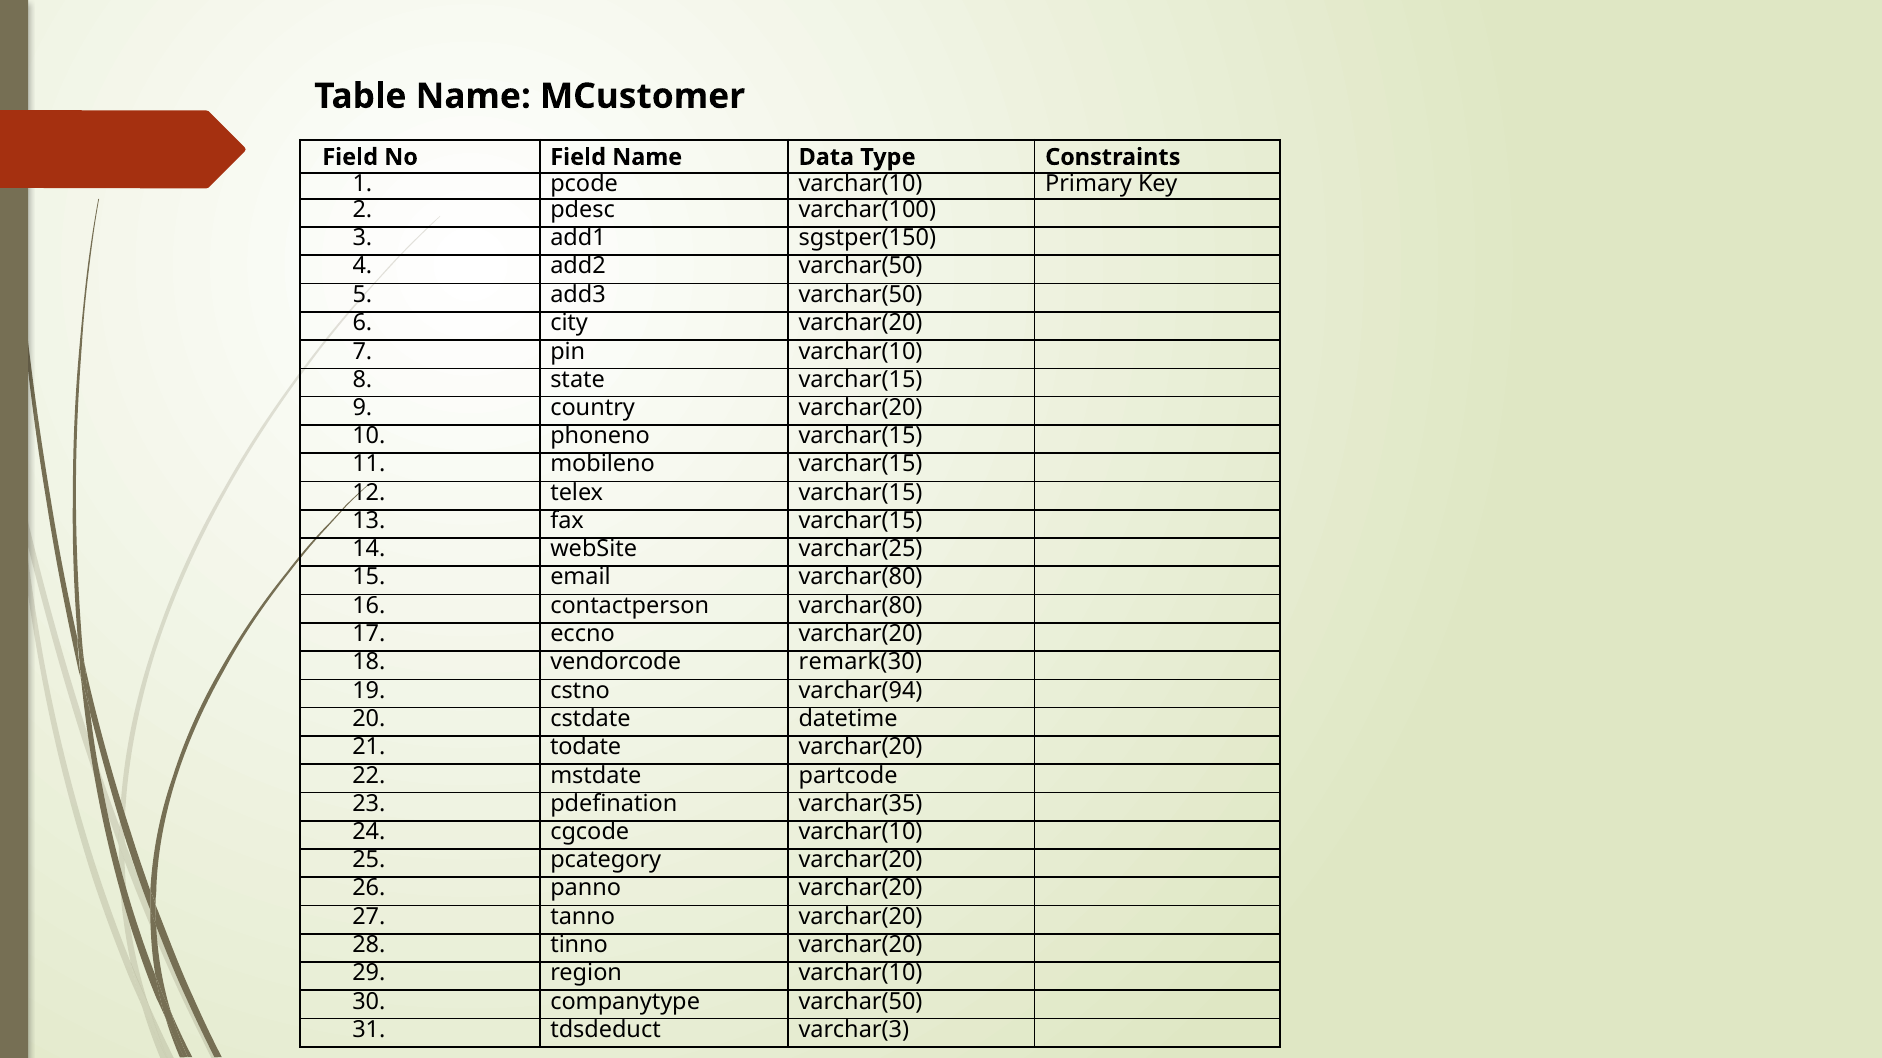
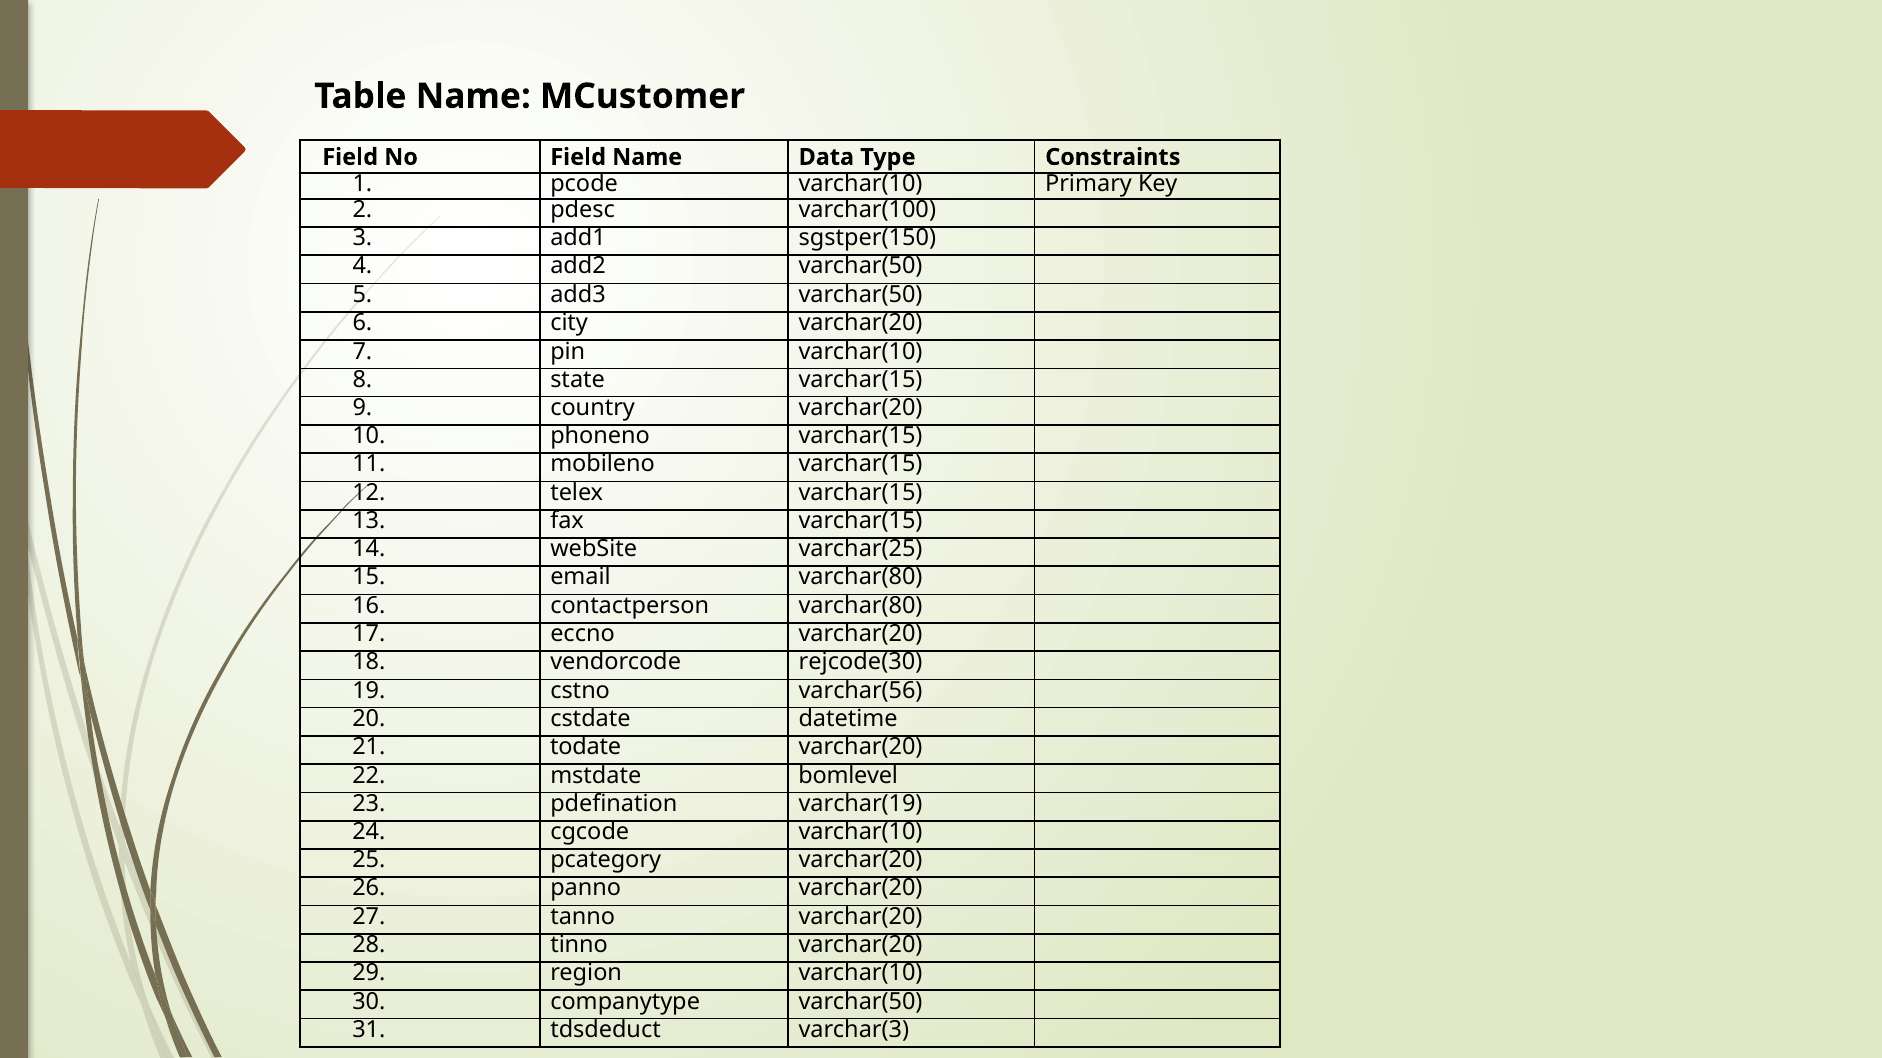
remark(30: remark(30 -> rejcode(30
varchar(94: varchar(94 -> varchar(56
partcode: partcode -> bomlevel
varchar(35: varchar(35 -> varchar(19
